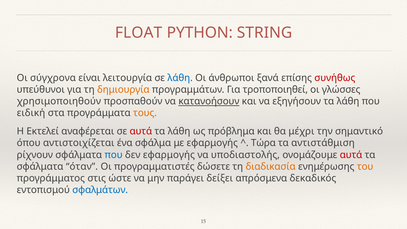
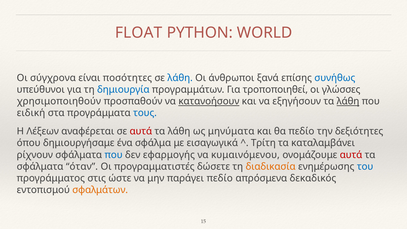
STRING: STRING -> WORLD
λειτουργία: λειτουργία -> ποσότητες
συνήθως colour: red -> blue
δημιουργία colour: orange -> blue
λάθη at (348, 101) underline: none -> present
τους colour: orange -> blue
Εκτελεί: Εκτελεί -> Λέξεων
πρόβλημα: πρόβλημα -> μηνύματα
θα μέχρι: μέχρι -> πεδίο
σημαντικό: σημαντικό -> δεξιότητες
αντιστοιχίζεται: αντιστοιχίζεται -> δημιουργήσαμε
με εφαρμογής: εφαρμογής -> εισαγωγικά
Τώρα: Τώρα -> Τρίτη
αντιστάθμιση: αντιστάθμιση -> καταλαμβάνει
υποδιαστολής: υποδιαστολής -> κυμαινόμενου
του colour: orange -> blue
παράγει δείξει: δείξει -> πεδίο
σφαλμάτων colour: blue -> orange
